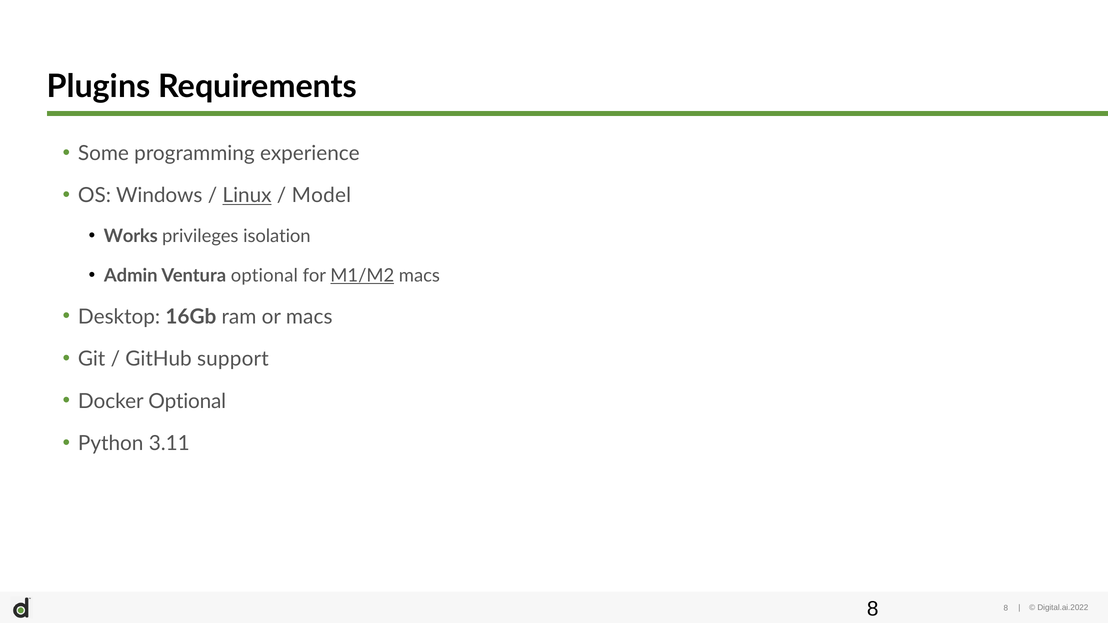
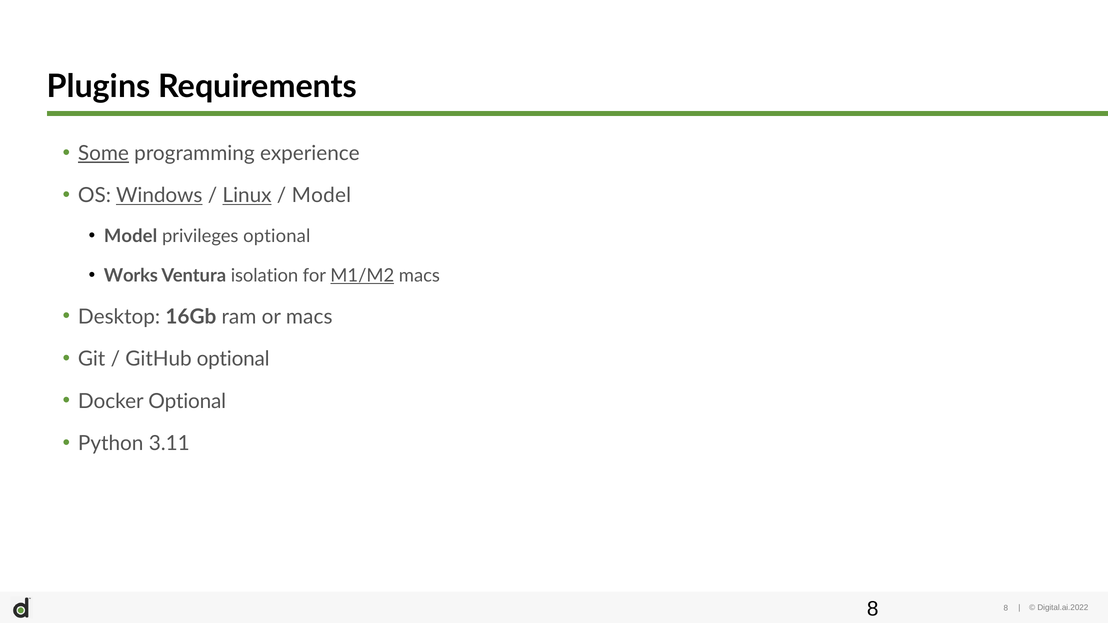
Some underline: none -> present
Windows underline: none -> present
Works at (131, 236): Works -> Model
privileges isolation: isolation -> optional
Admin: Admin -> Works
Ventura optional: optional -> isolation
GitHub support: support -> optional
